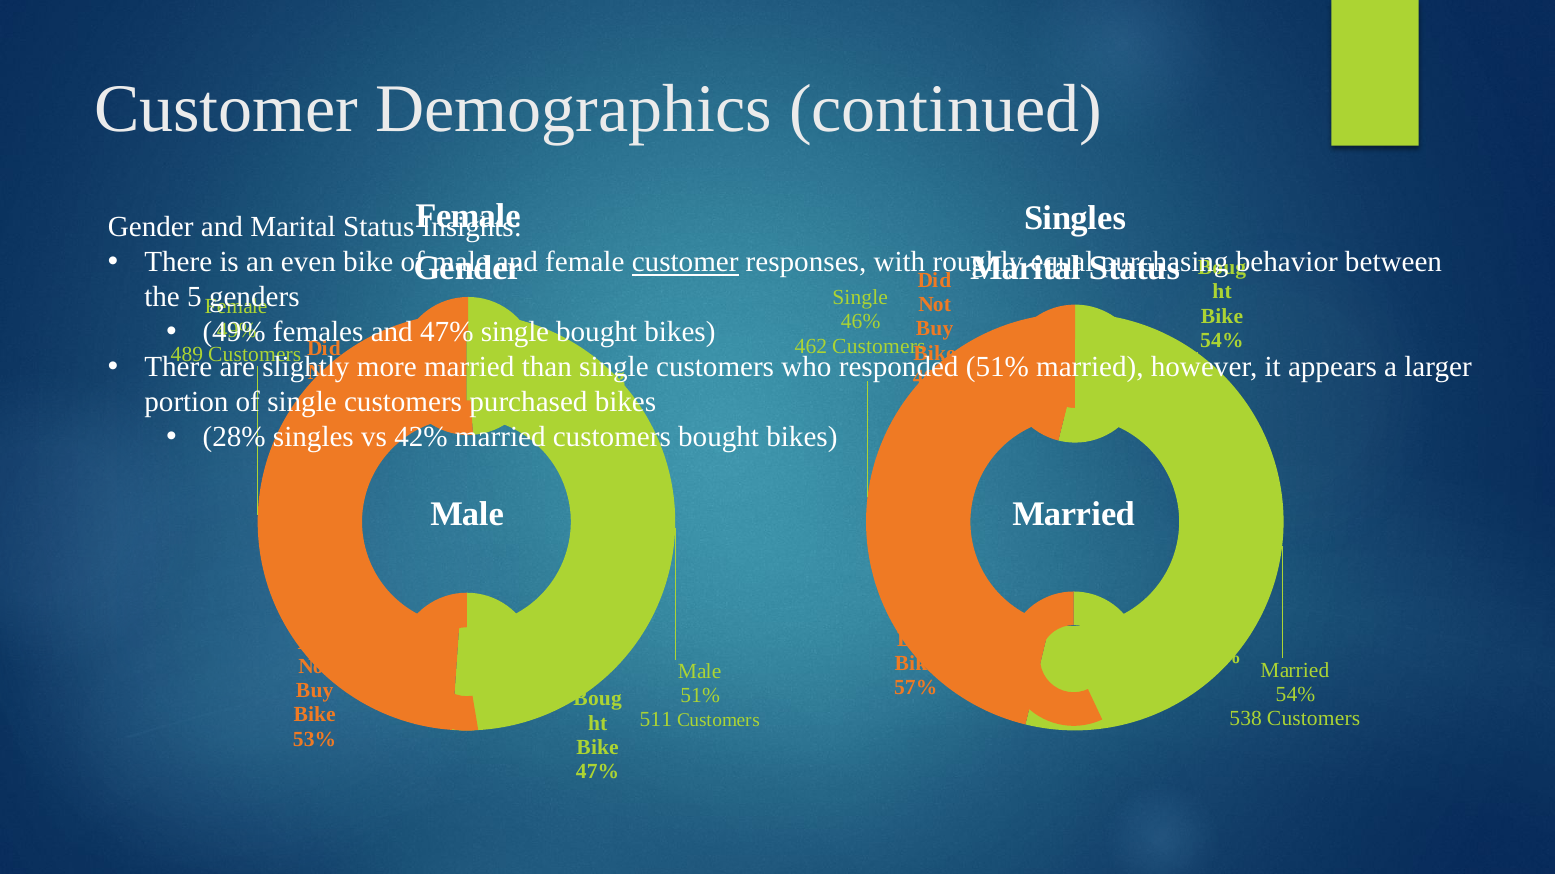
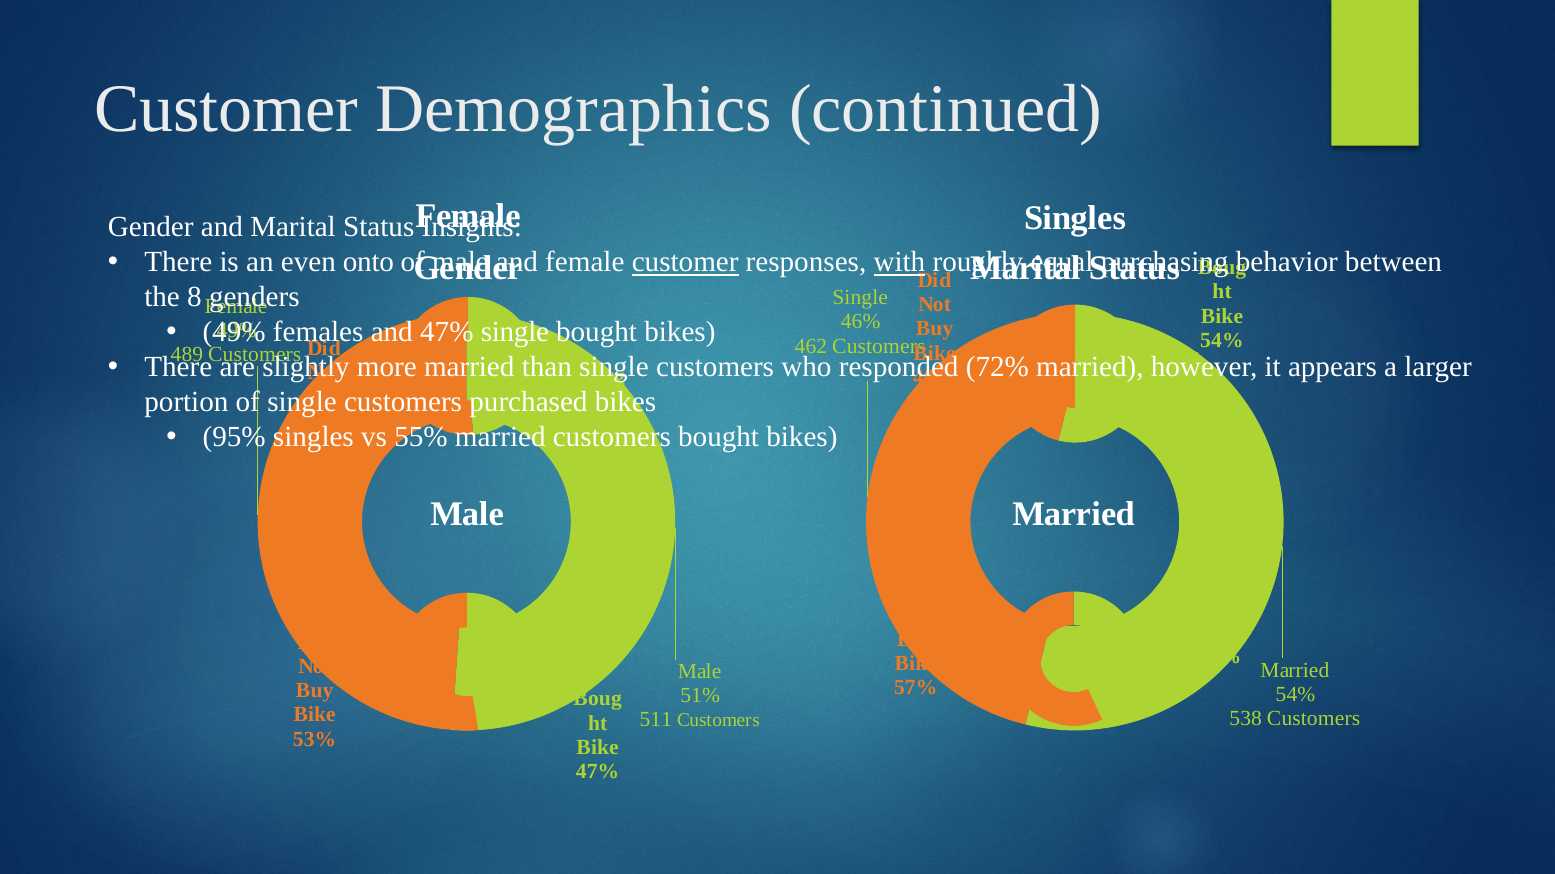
even bike: bike -> onto
with underline: none -> present
5: 5 -> 8
51% at (997, 367): 51% -> 72%
28%: 28% -> 95%
42%: 42% -> 55%
